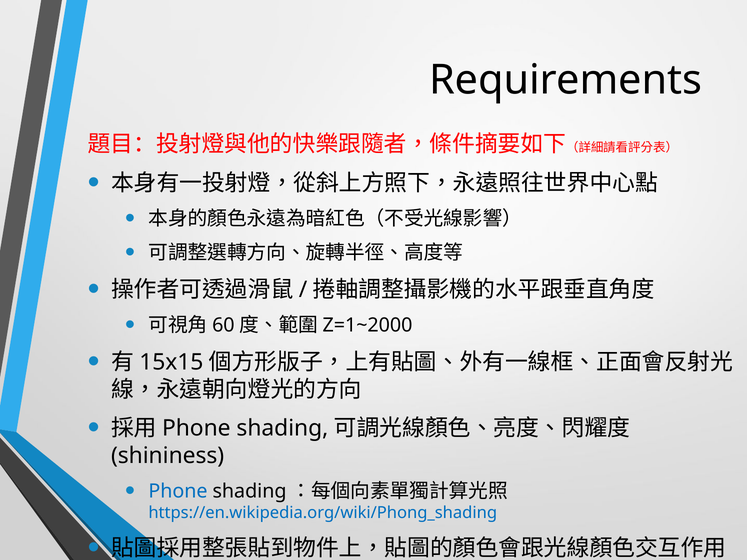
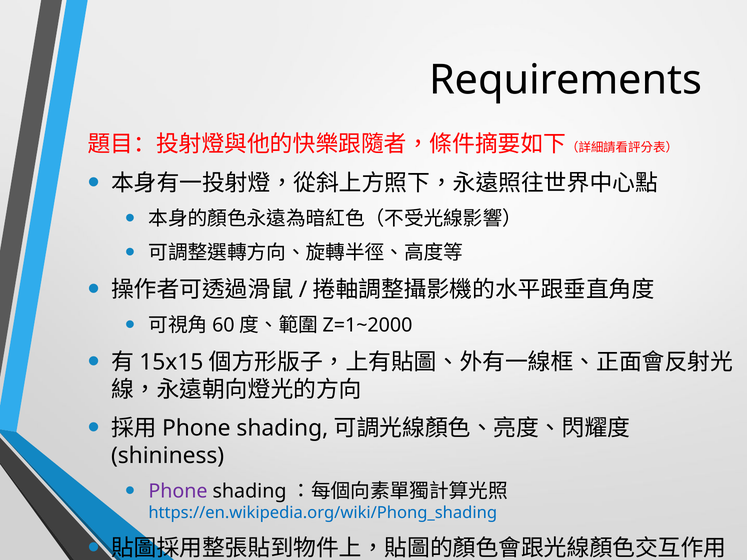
Phone at (178, 491) colour: blue -> purple
